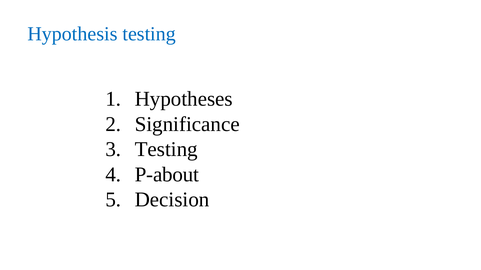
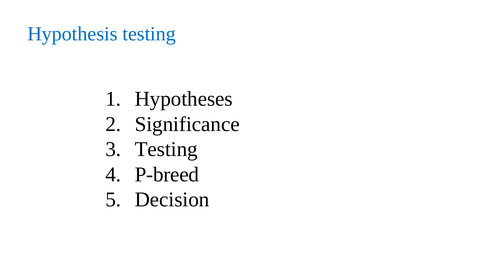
P-about: P-about -> P-breed
